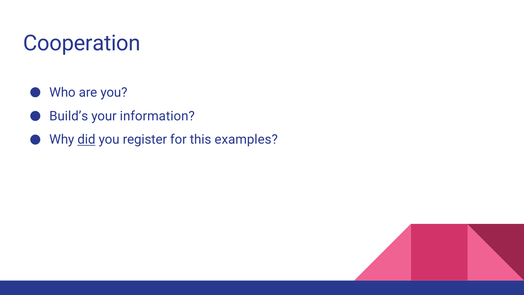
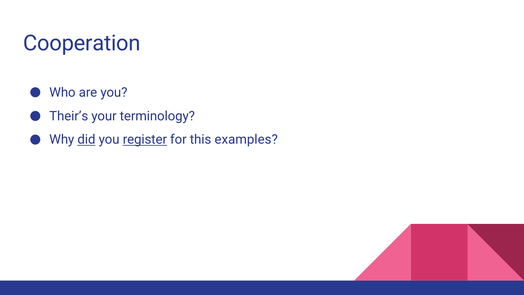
Build’s: Build’s -> Their’s
information: information -> terminology
register underline: none -> present
